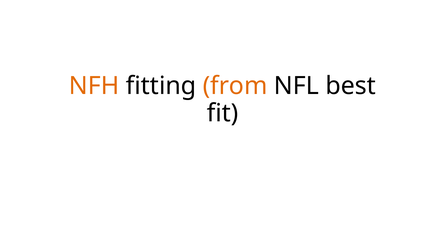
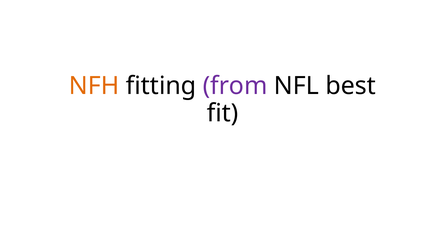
from colour: orange -> purple
